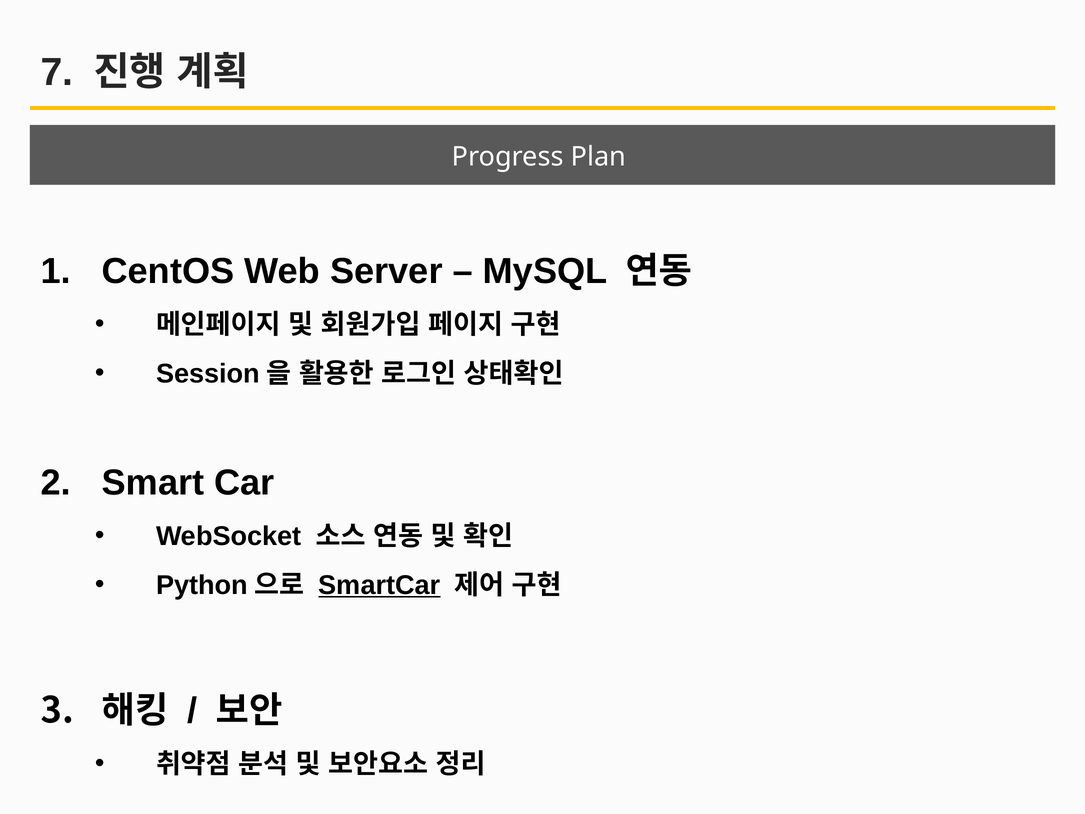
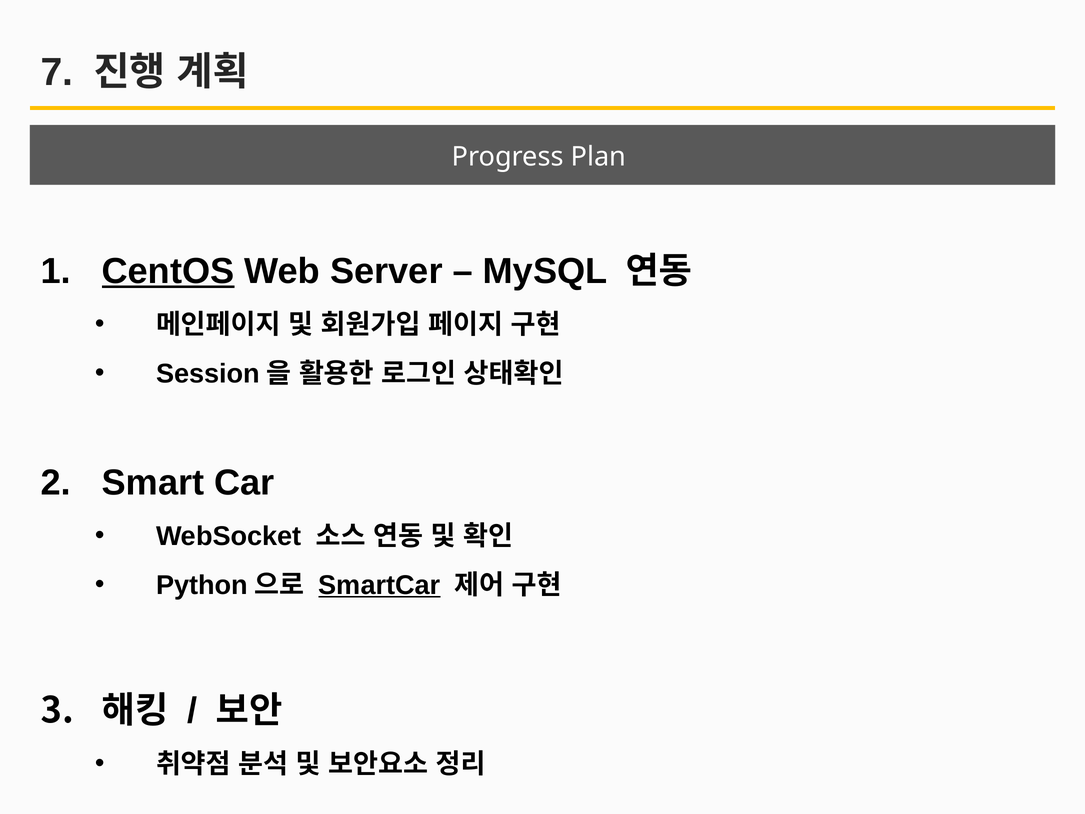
CentOS underline: none -> present
